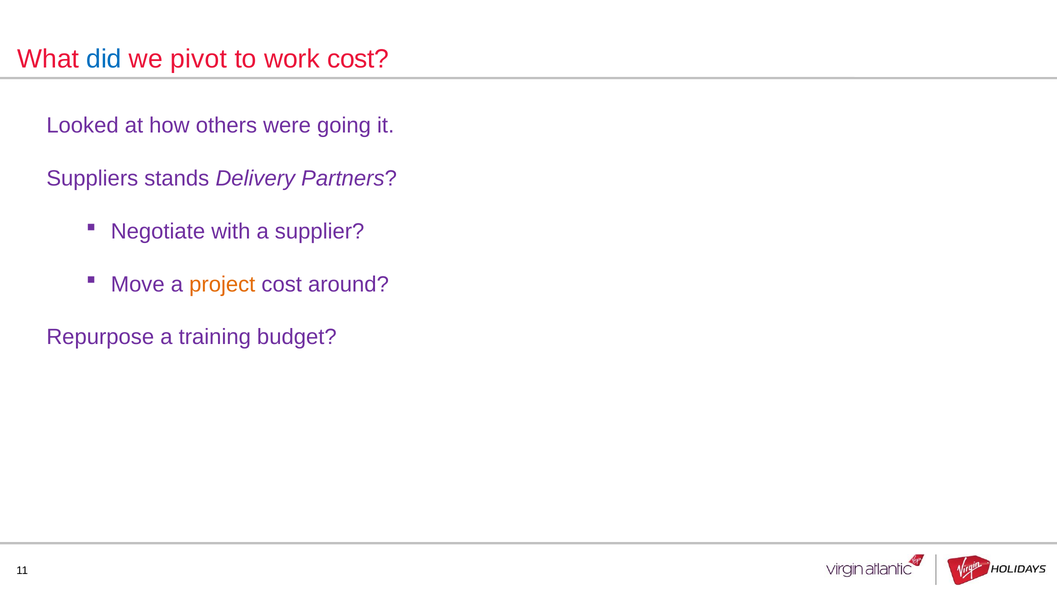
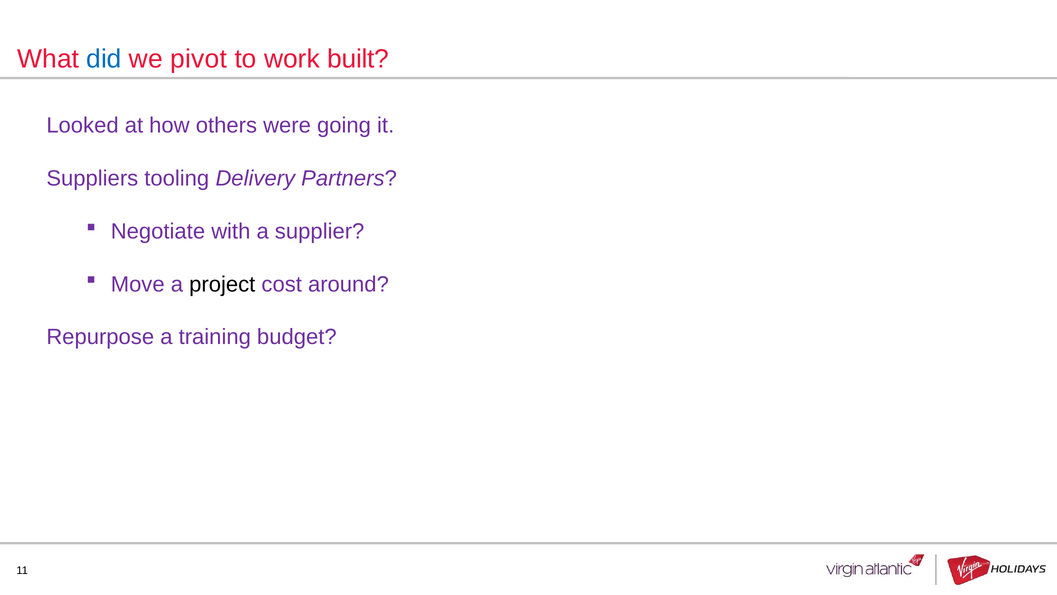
work cost: cost -> built
stands: stands -> tooling
project colour: orange -> black
